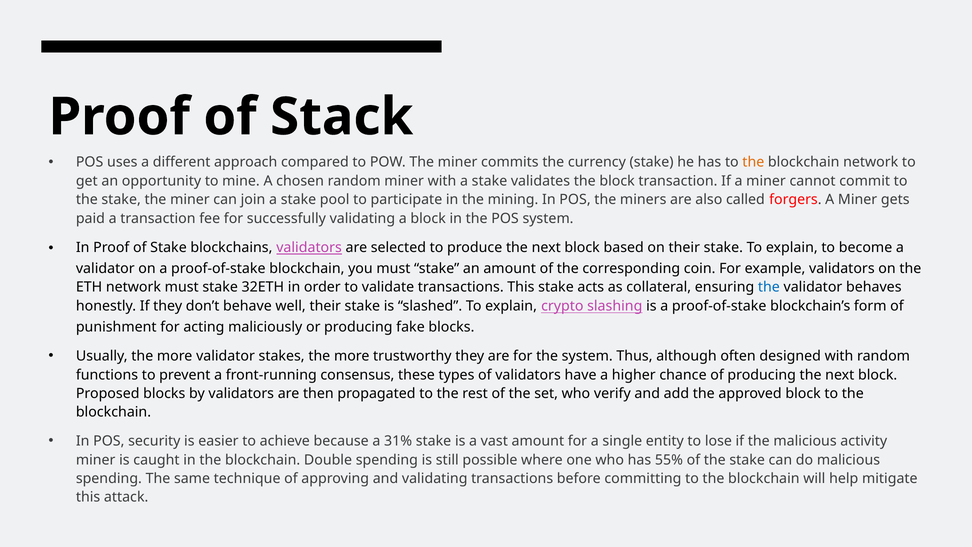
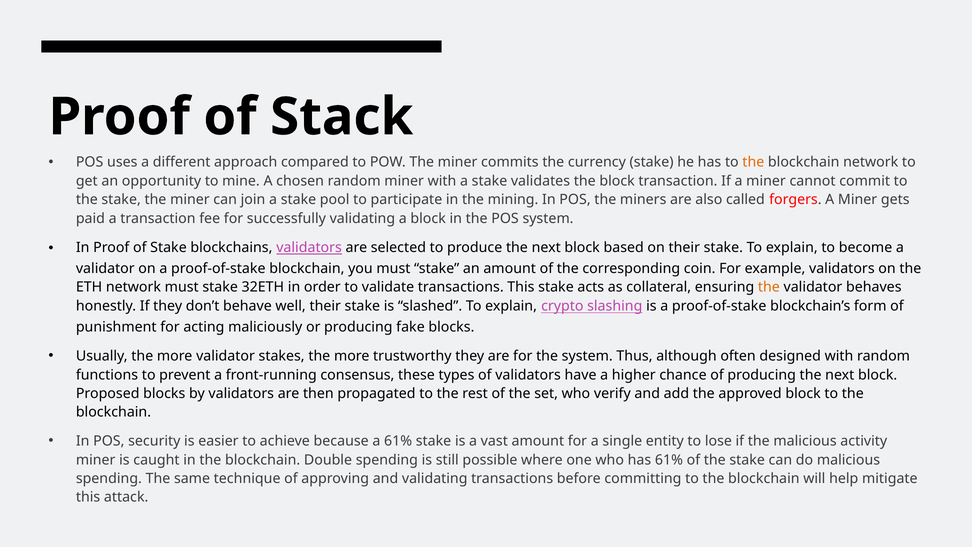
the at (769, 287) colour: blue -> orange
a 31%: 31% -> 61%
has 55%: 55% -> 61%
